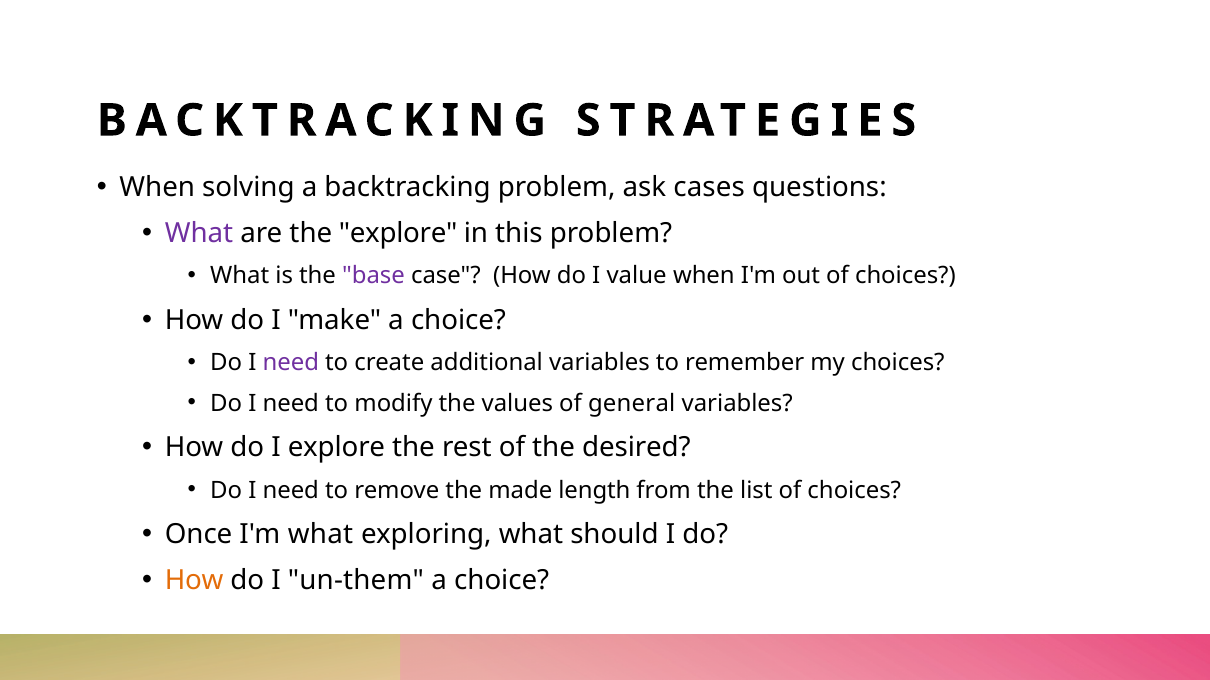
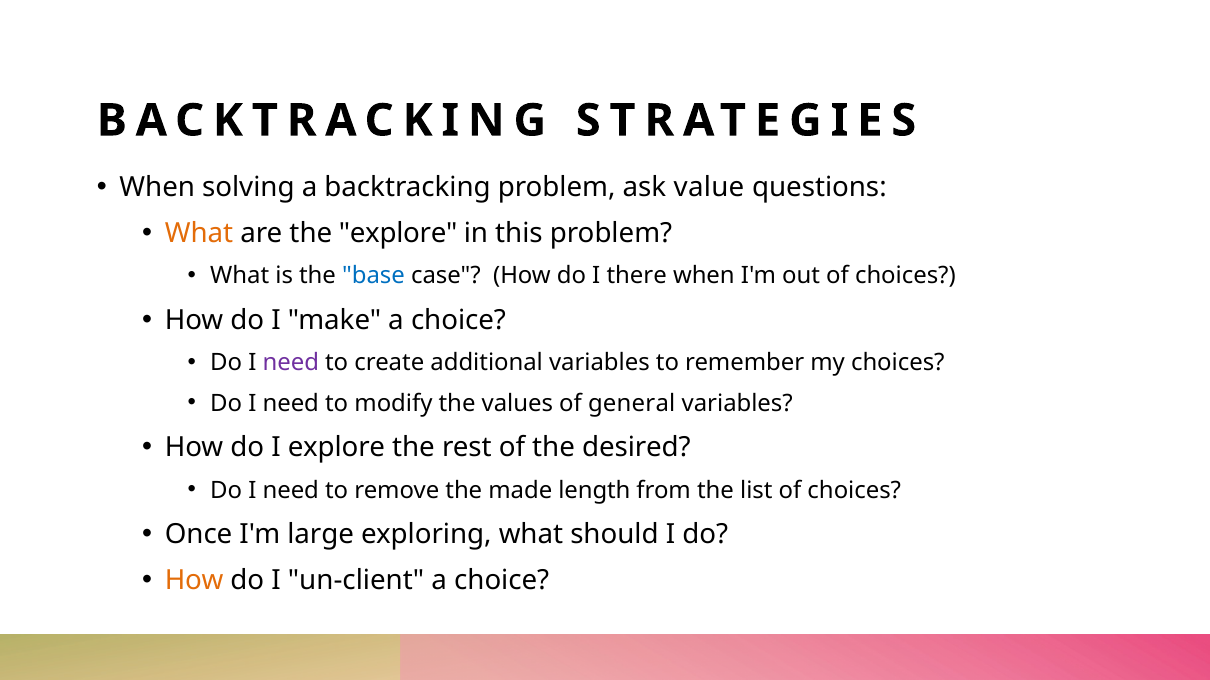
cases: cases -> value
What at (199, 233) colour: purple -> orange
base colour: purple -> blue
value: value -> there
I'm what: what -> large
un-them: un-them -> un-client
